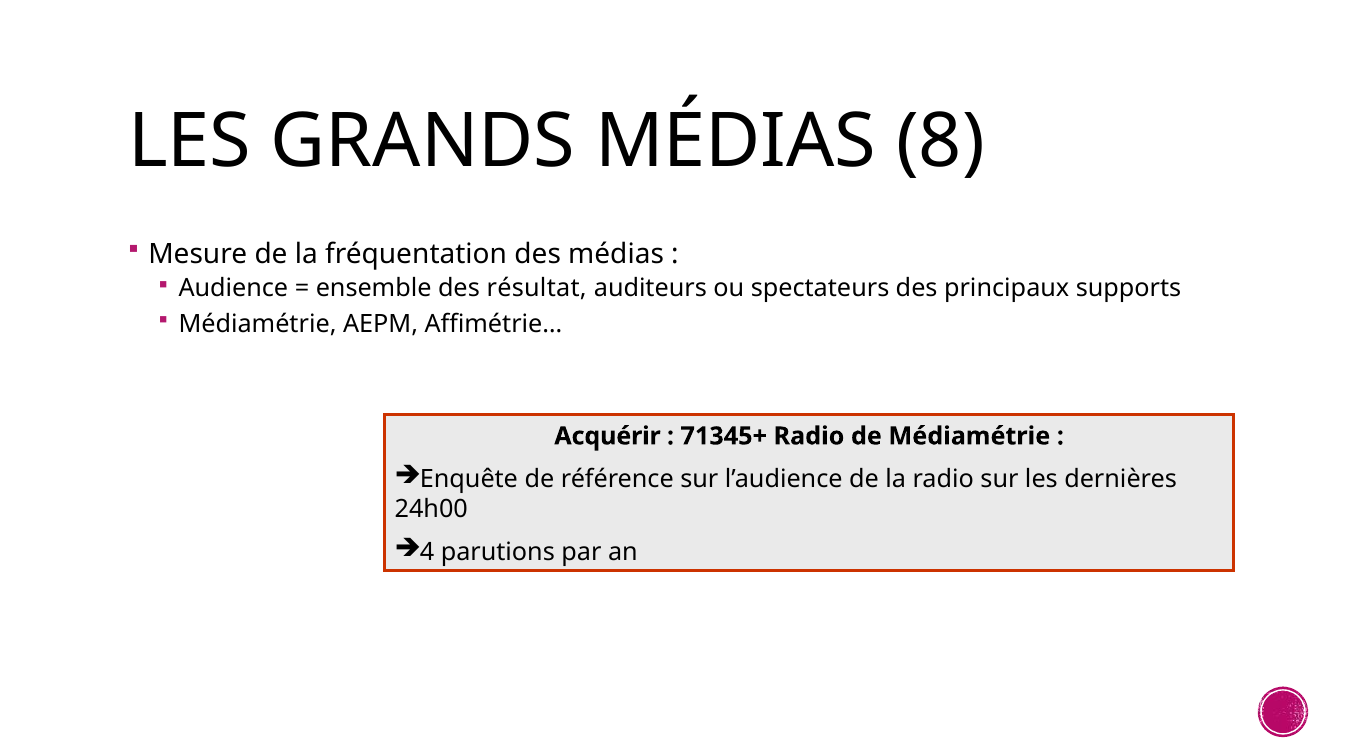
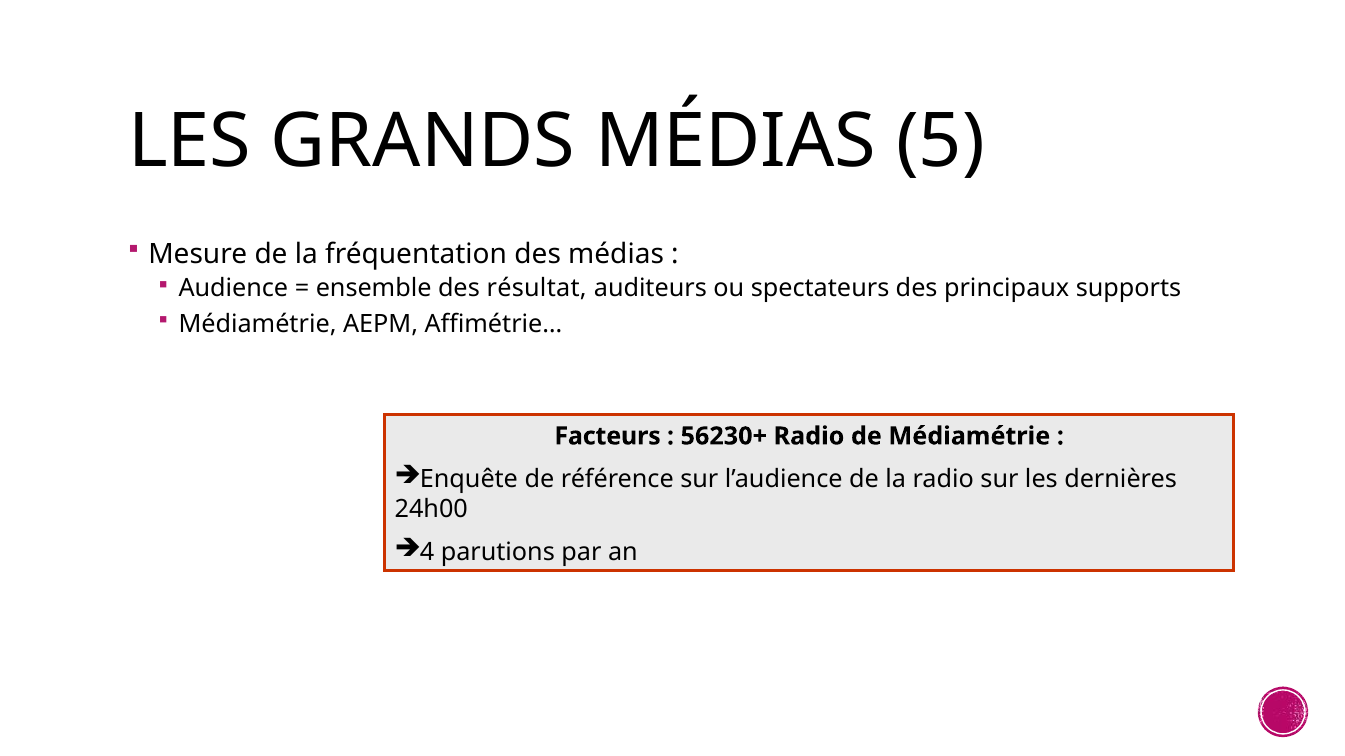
8: 8 -> 5
Acquérir: Acquérir -> Facteurs
71345+: 71345+ -> 56230+
